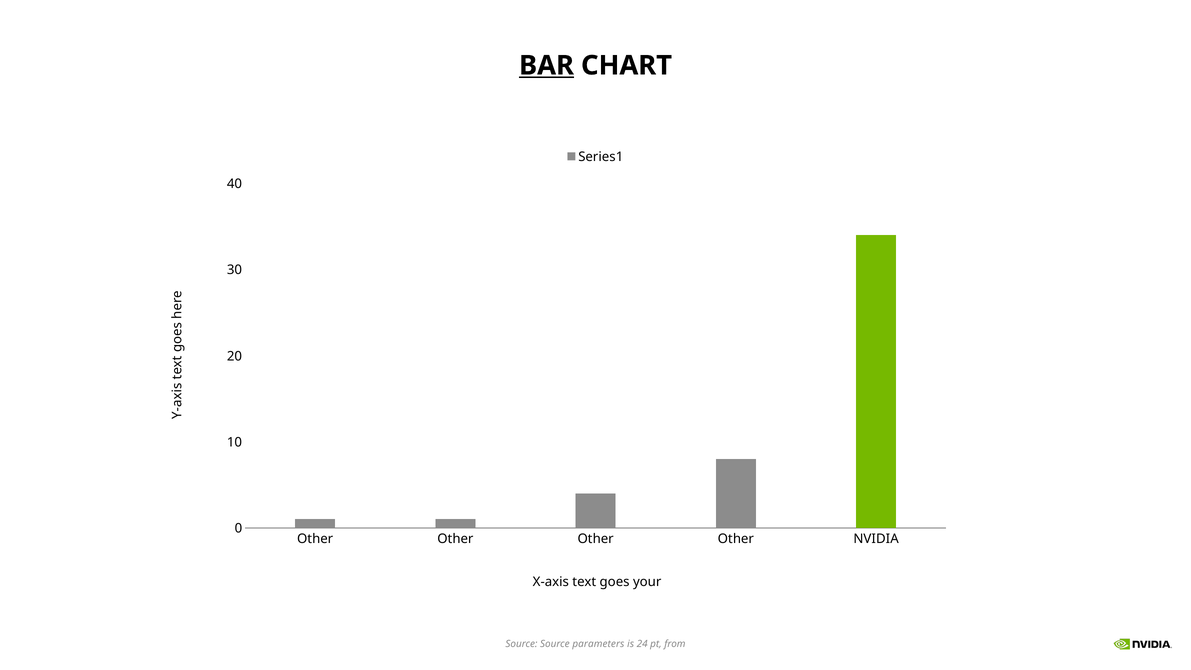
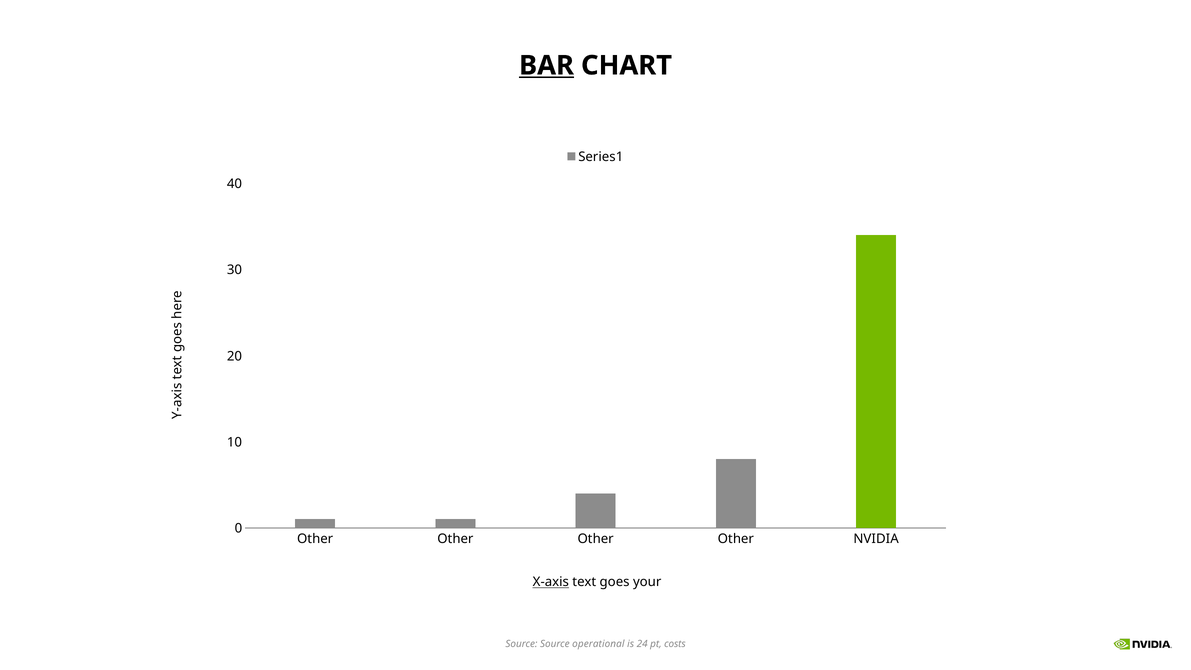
X-axis underline: none -> present
parameters: parameters -> operational
from: from -> costs
